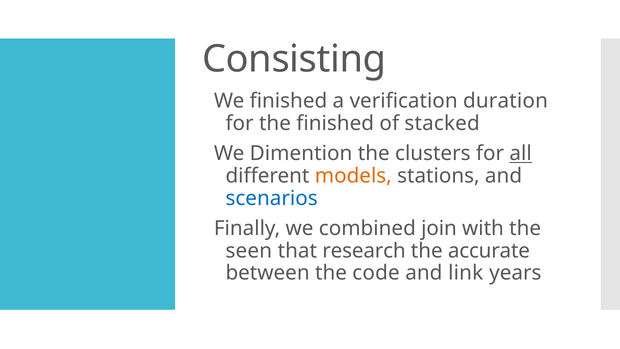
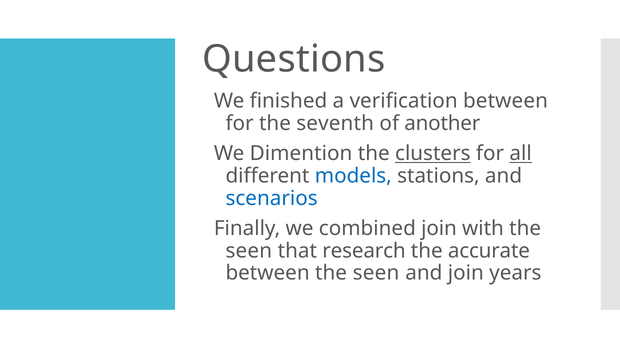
Consisting: Consisting -> Questions
verification duration: duration -> between
the finished: finished -> seventh
stacked: stacked -> another
clusters underline: none -> present
models colour: orange -> blue
between the code: code -> seen
and link: link -> join
